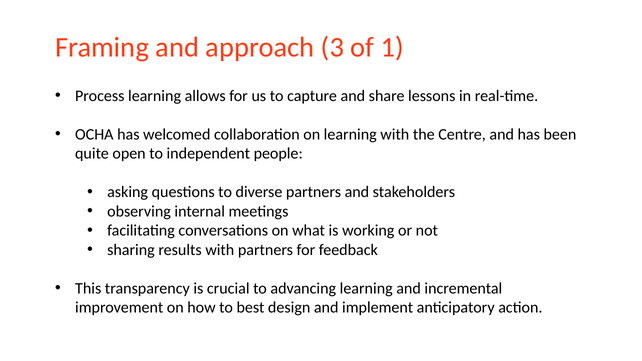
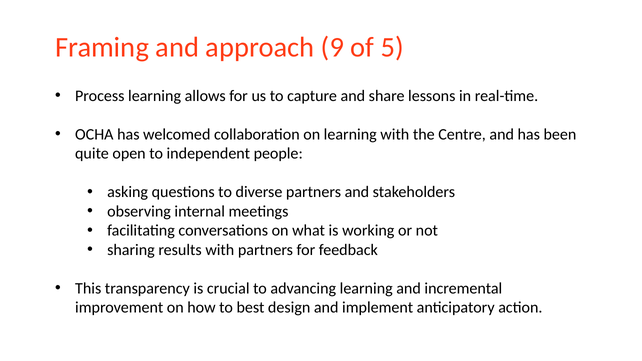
3: 3 -> 9
1: 1 -> 5
